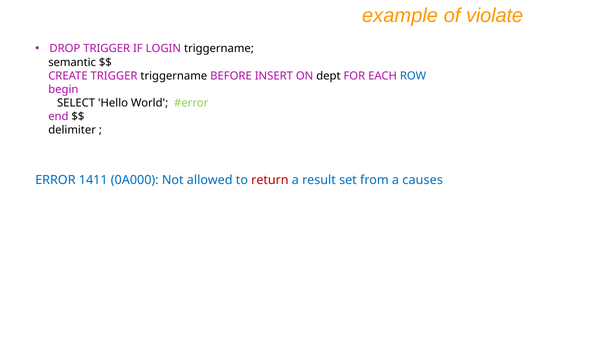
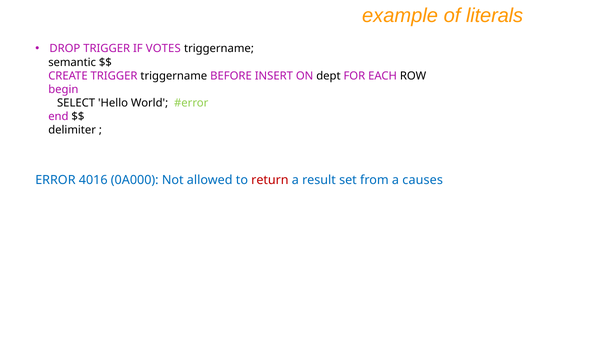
violate: violate -> literals
LOGIN: LOGIN -> VOTES
ROW colour: blue -> black
1411: 1411 -> 4016
